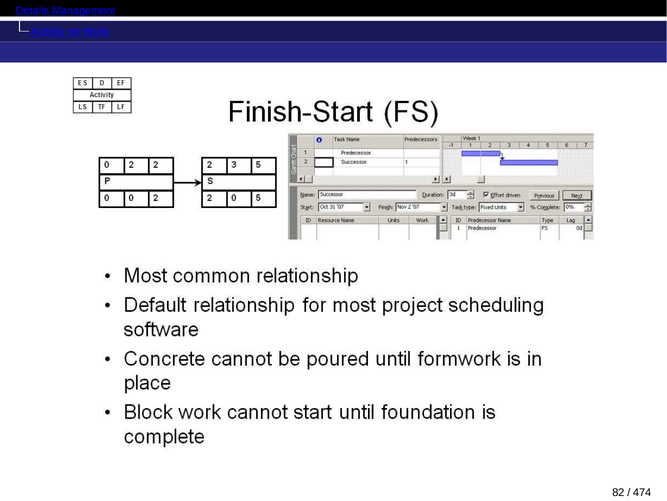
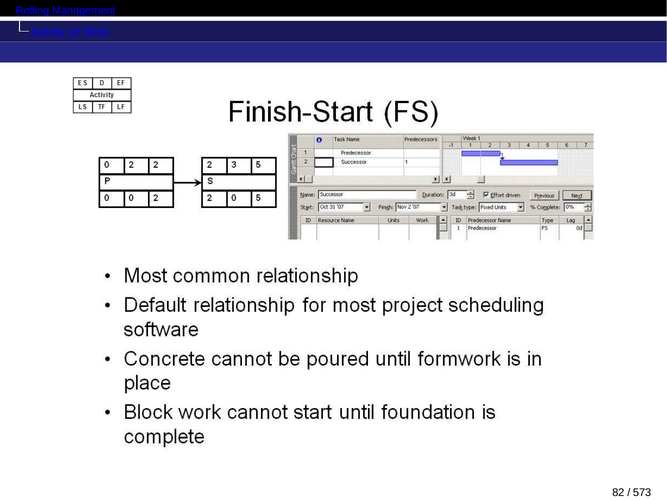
Details: Details -> Rolling
474: 474 -> 573
